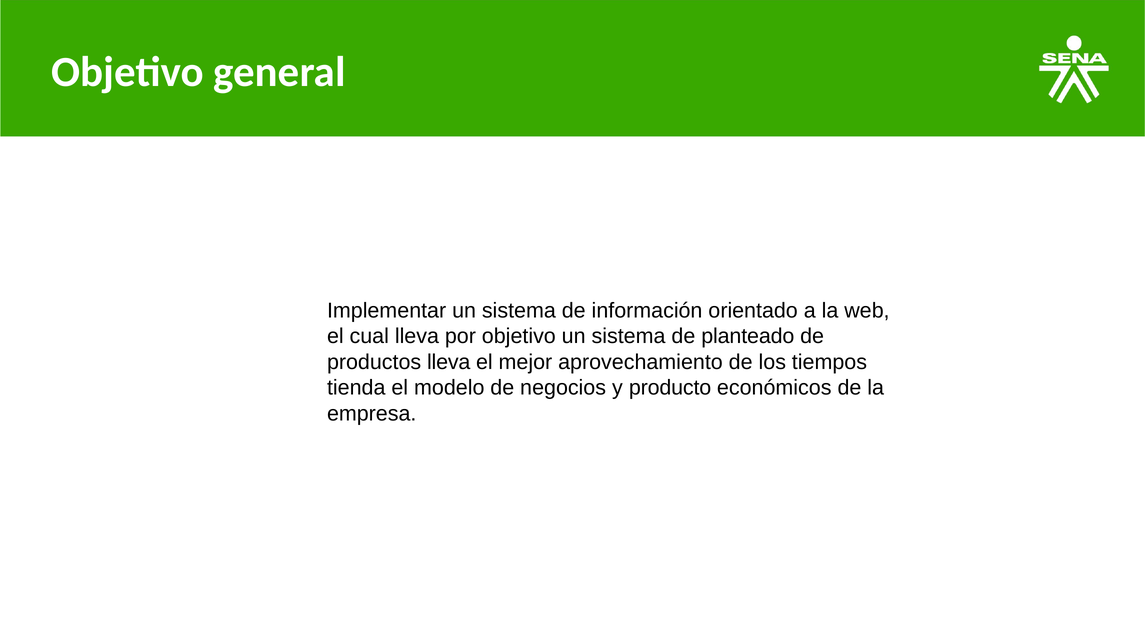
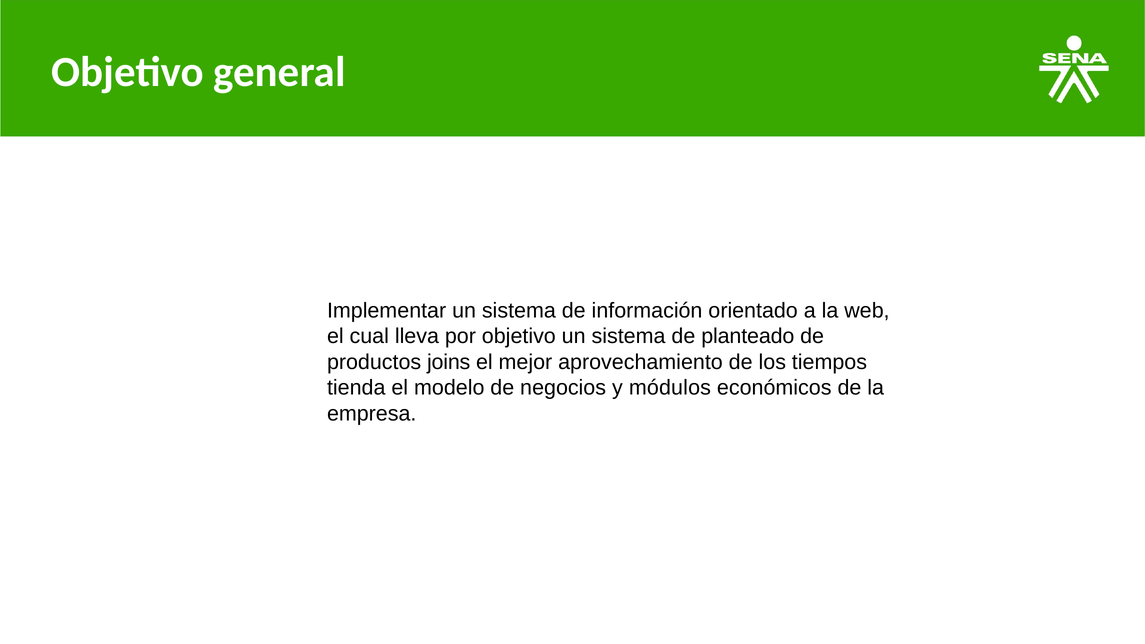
productos lleva: lleva -> joins
producto: producto -> módulos
